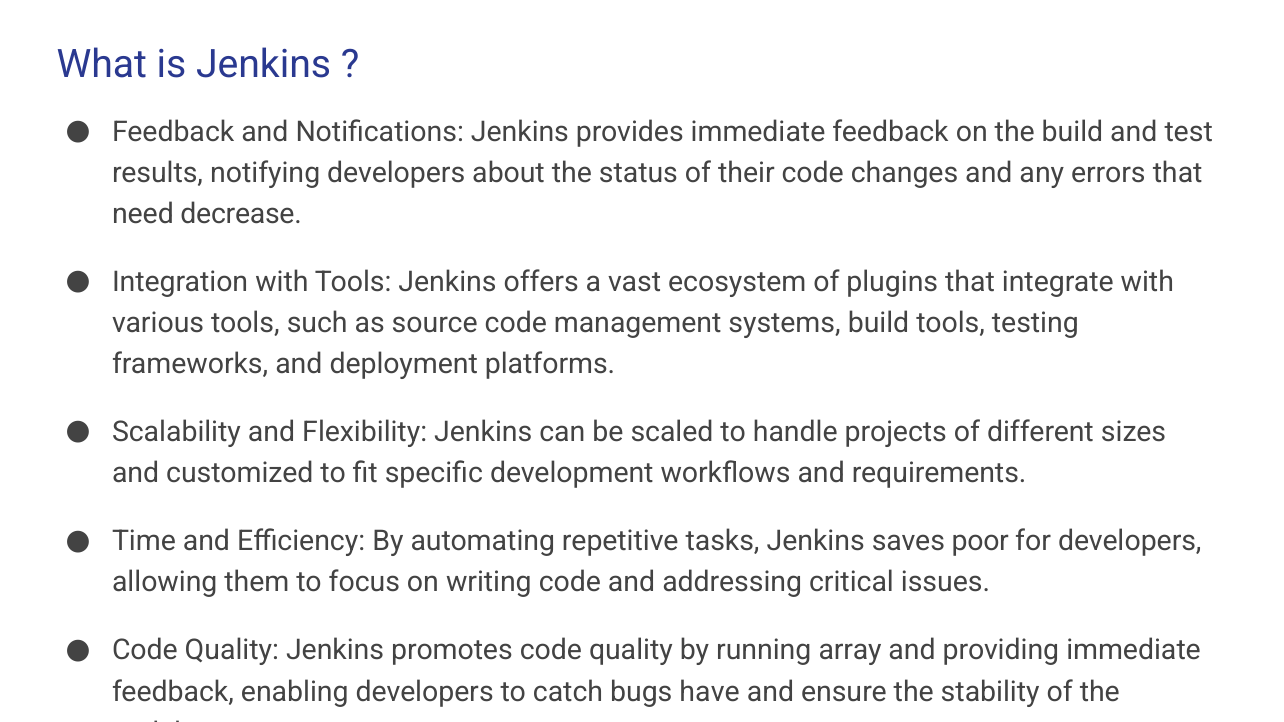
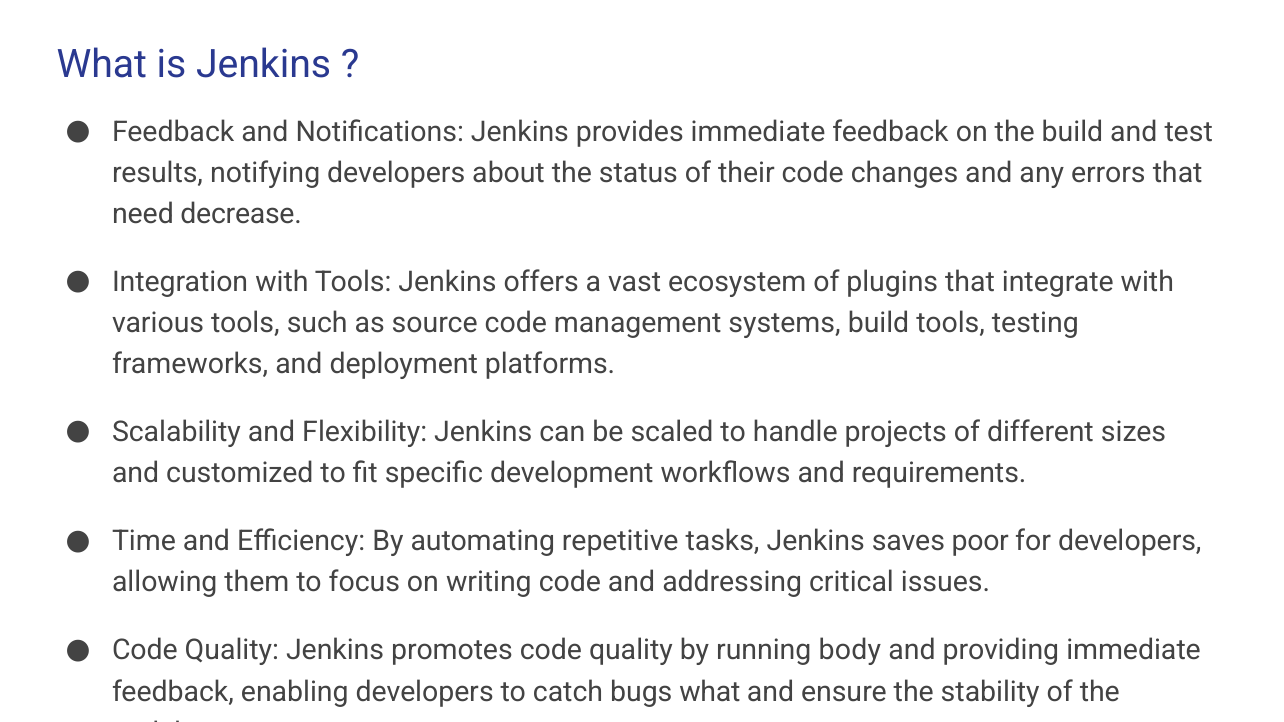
array: array -> body
bugs have: have -> what
